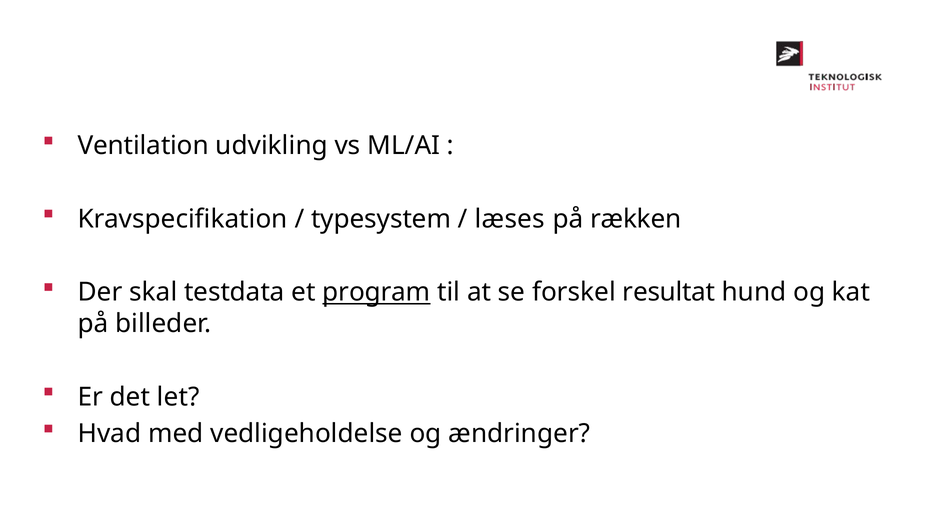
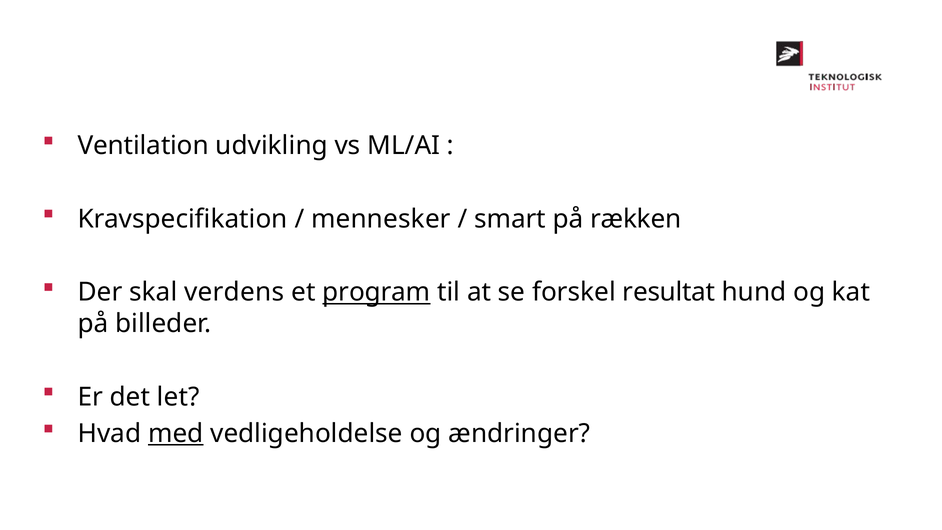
typesystem: typesystem -> mennesker
læses: læses -> smart
testdata: testdata -> verdens
med underline: none -> present
